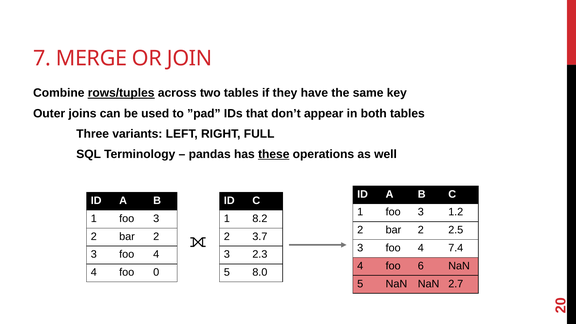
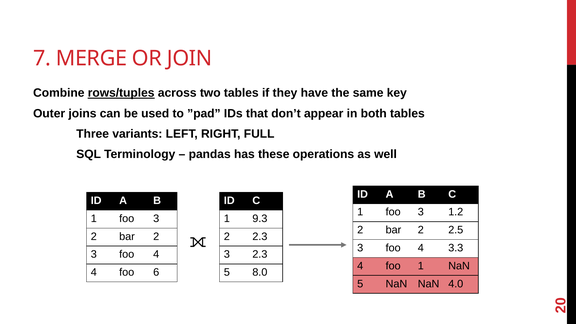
these underline: present -> none
8.2: 8.2 -> 9.3
2 3.7: 3.7 -> 2.3
7.4: 7.4 -> 3.3
foo 6: 6 -> 1
foo 0: 0 -> 6
2.7: 2.7 -> 4.0
